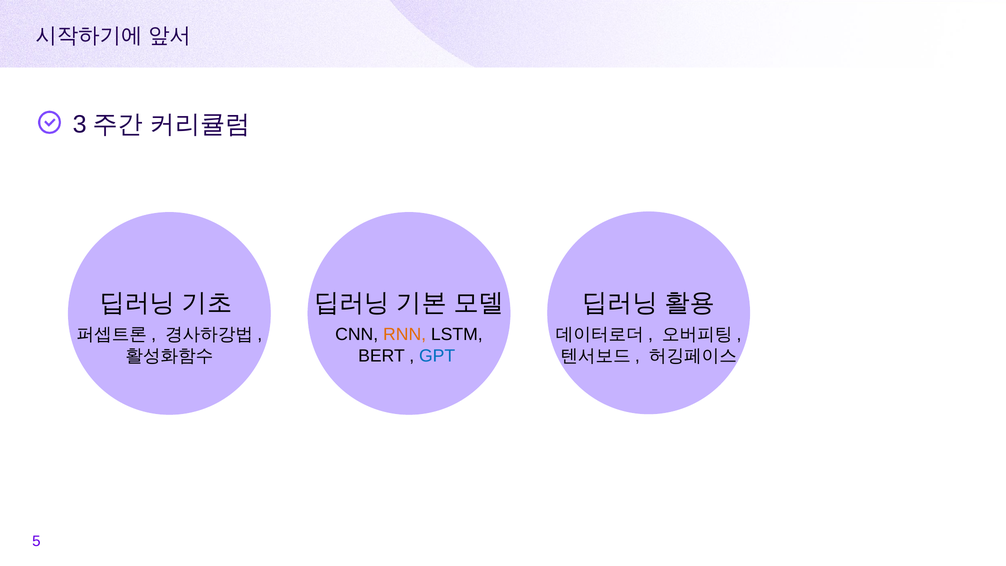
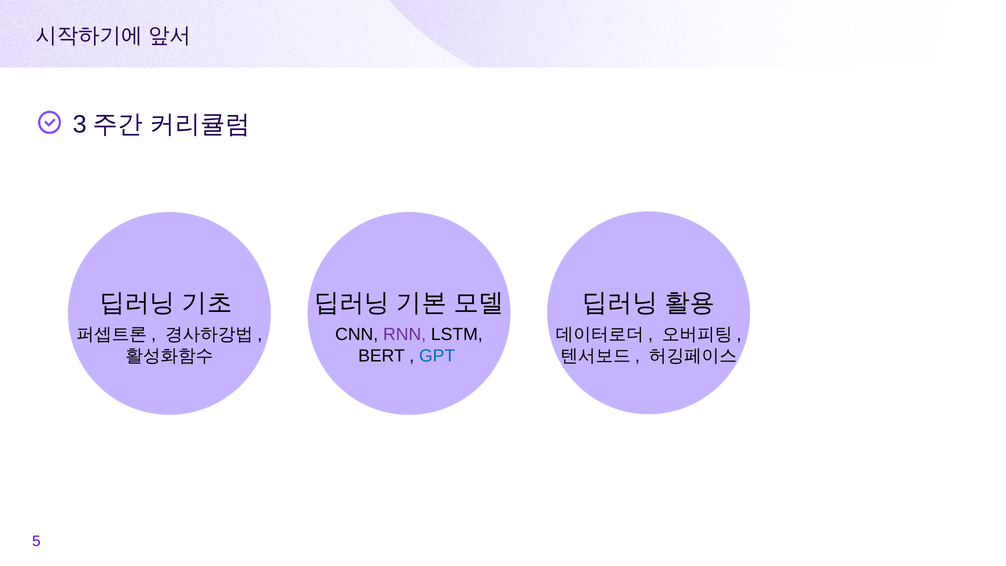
RNN colour: orange -> purple
